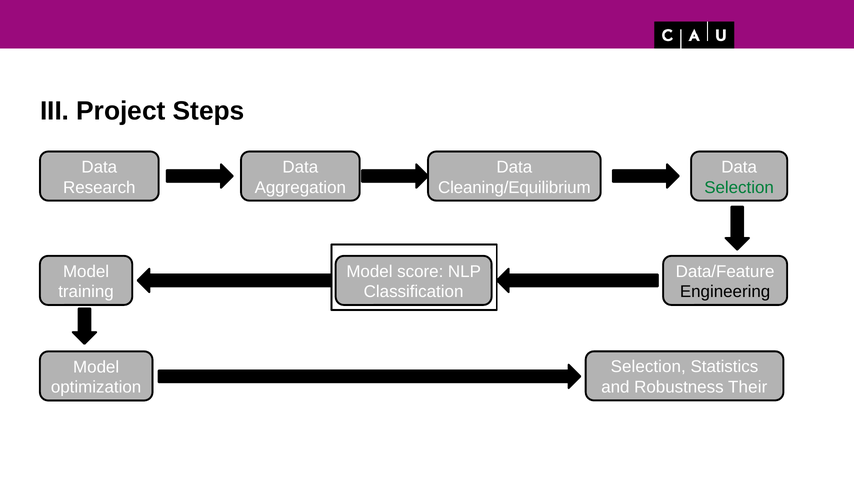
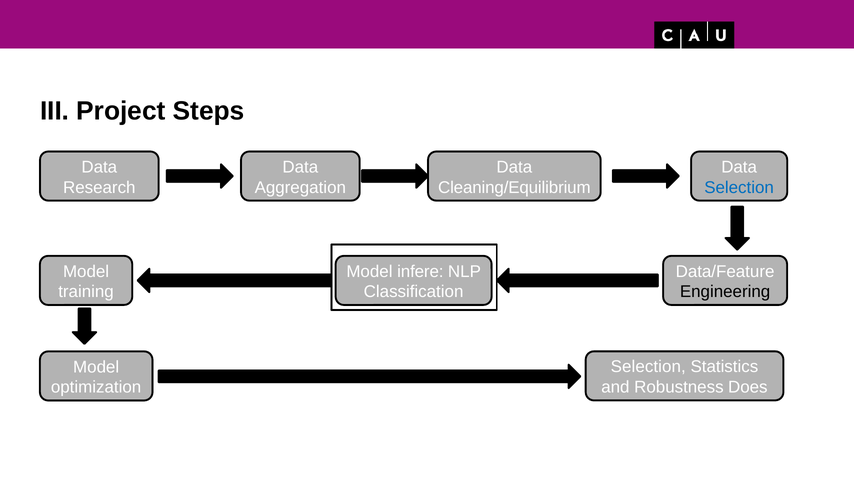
Selection at (739, 187) colour: green -> blue
score: score -> infere
Their: Their -> Does
